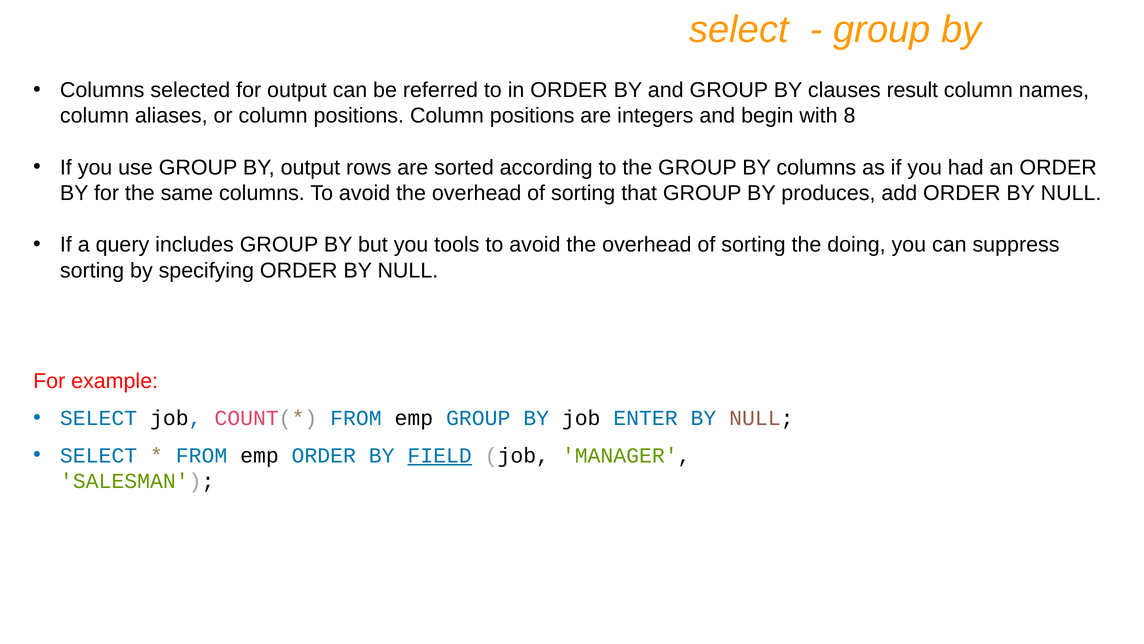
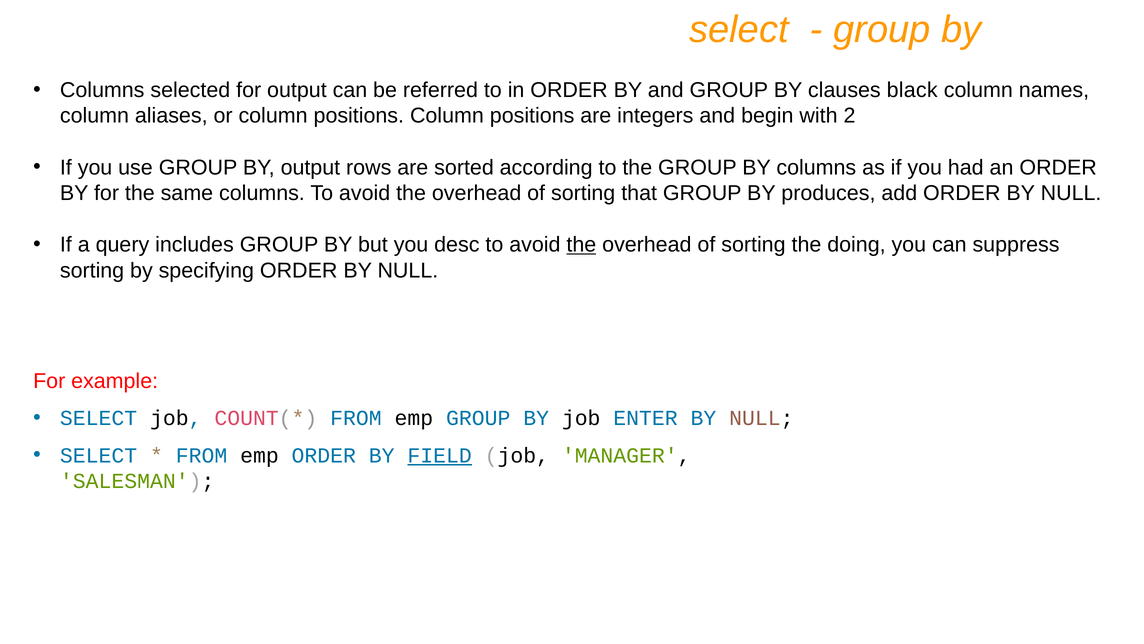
result: result -> black
8: 8 -> 2
tools: tools -> desc
the at (581, 245) underline: none -> present
